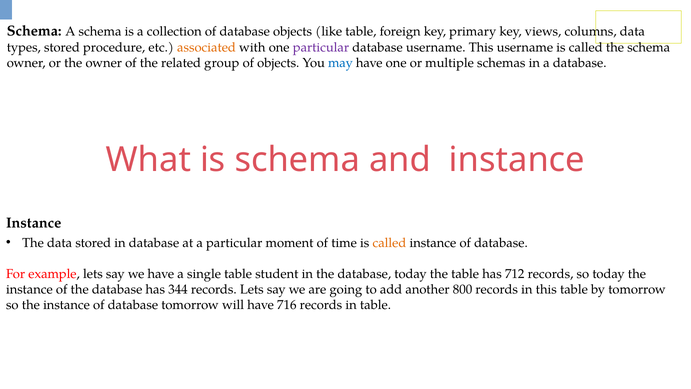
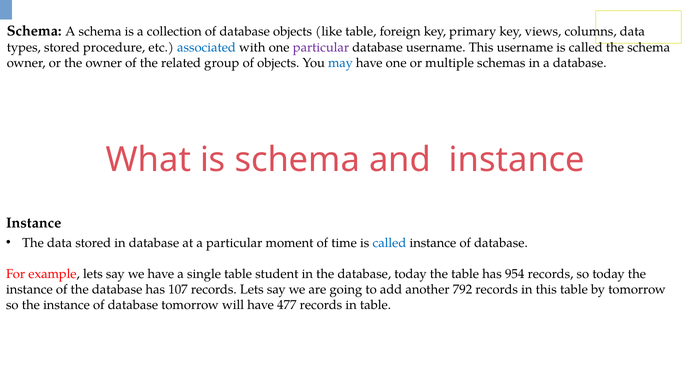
associated colour: orange -> blue
called at (389, 243) colour: orange -> blue
712: 712 -> 954
344: 344 -> 107
800: 800 -> 792
716: 716 -> 477
